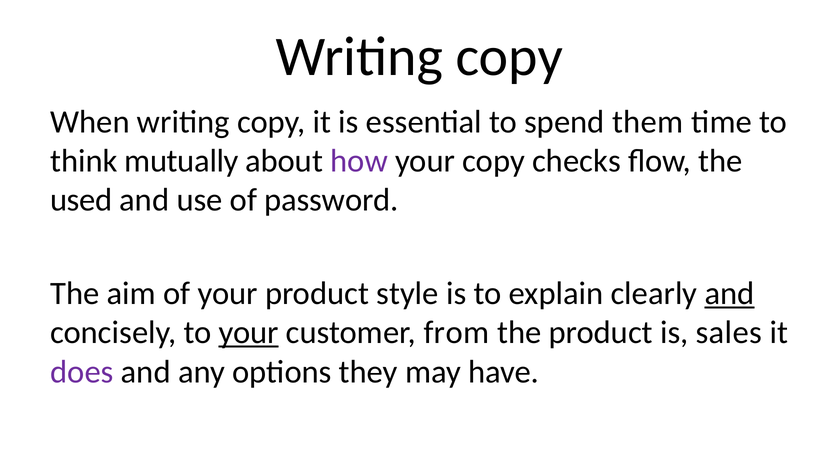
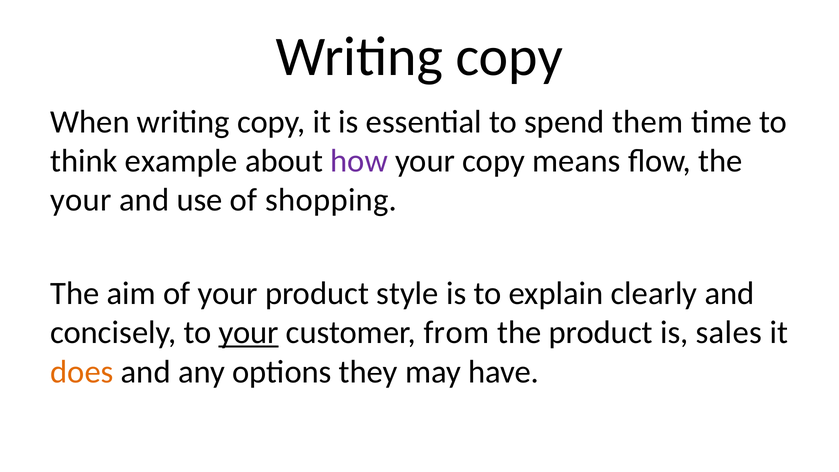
mutually: mutually -> example
checks: checks -> means
used at (81, 200): used -> your
password: password -> shopping
and at (730, 293) underline: present -> none
does colour: purple -> orange
